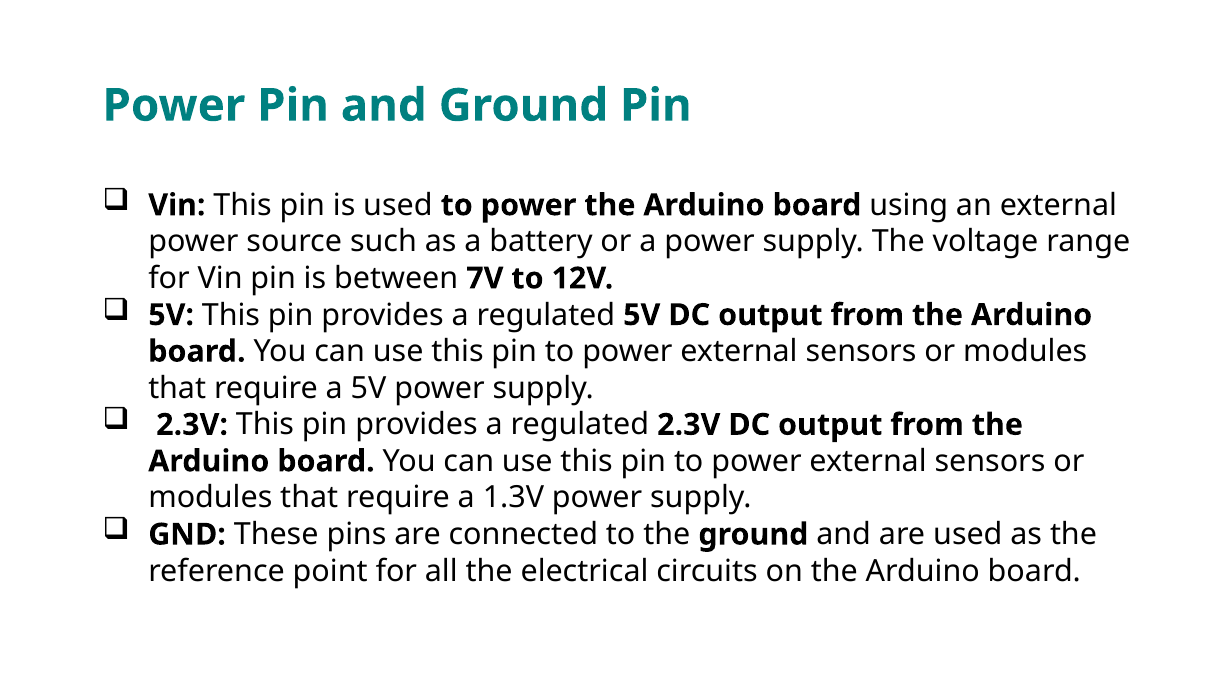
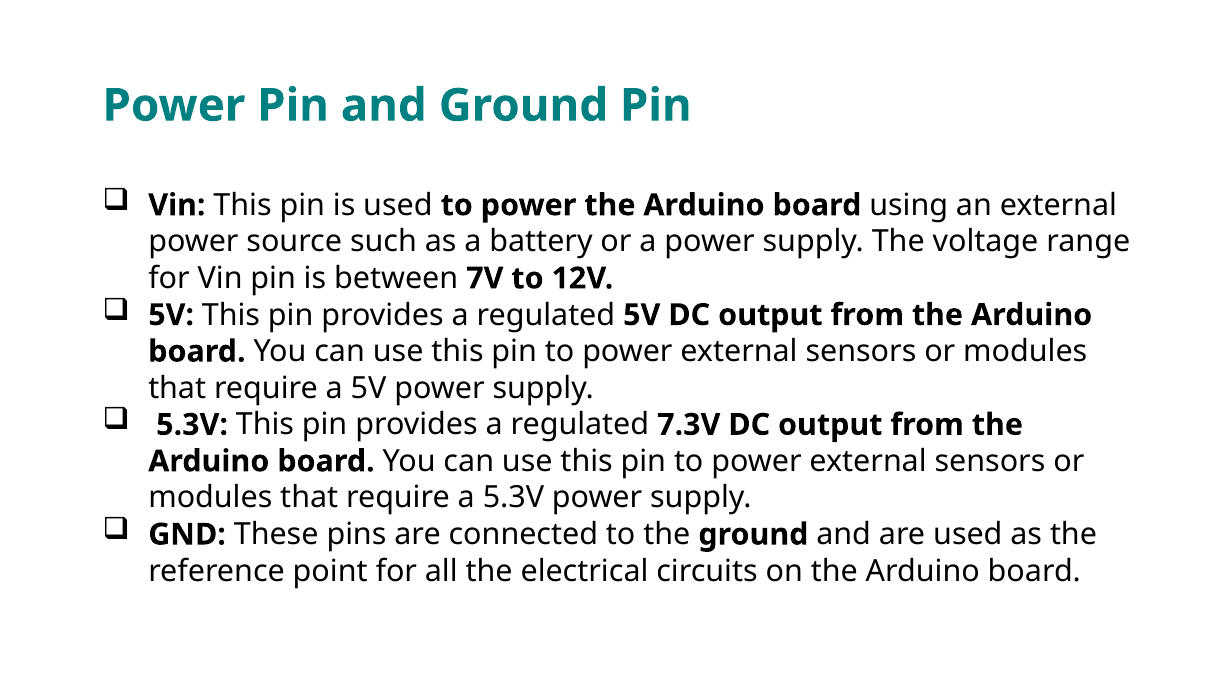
2.3V at (192, 425): 2.3V -> 5.3V
regulated 2.3V: 2.3V -> 7.3V
a 1.3V: 1.3V -> 5.3V
